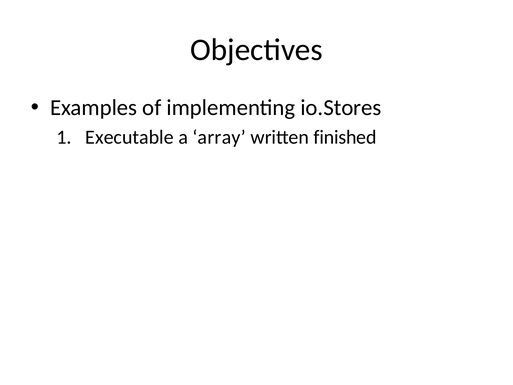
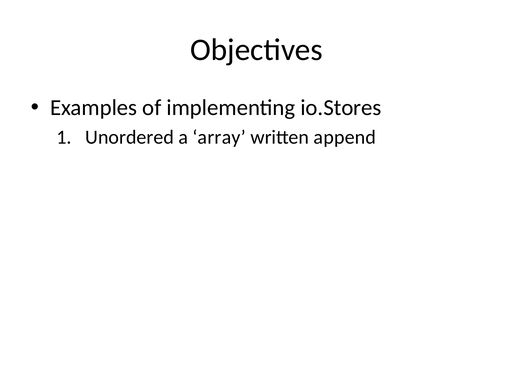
Executable: Executable -> Unordered
finished: finished -> append
